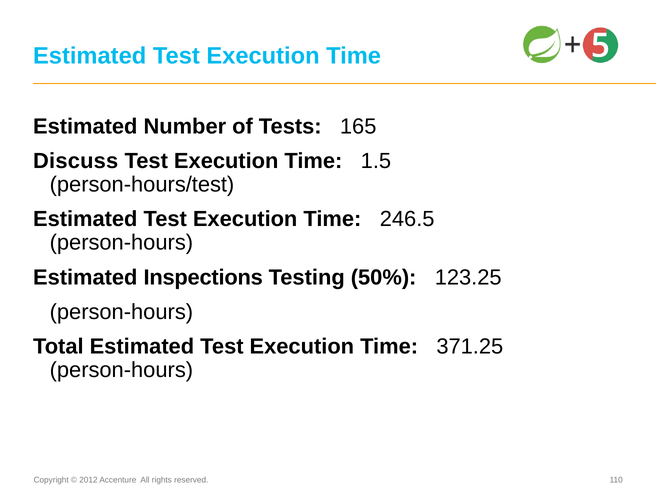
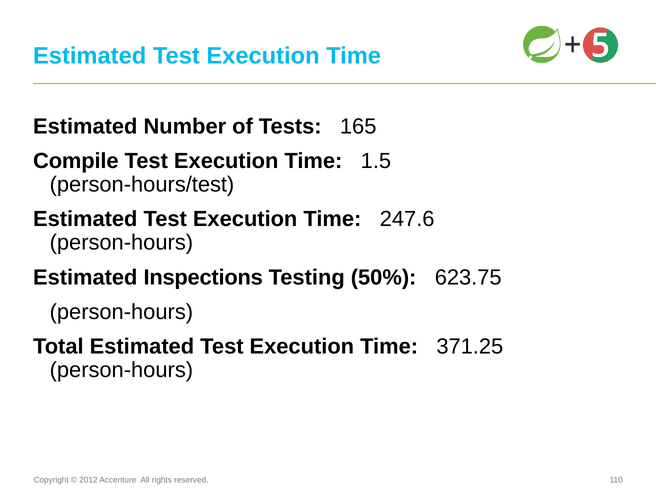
Discuss: Discuss -> Compile
246.5: 246.5 -> 247.6
123.25: 123.25 -> 623.75
